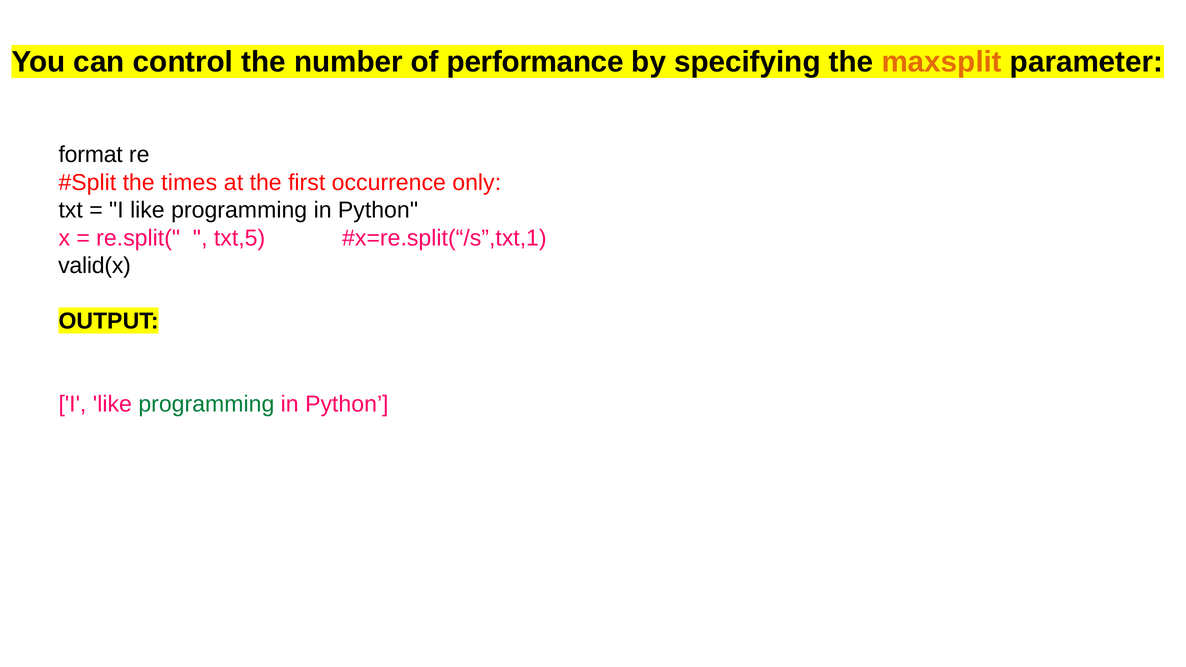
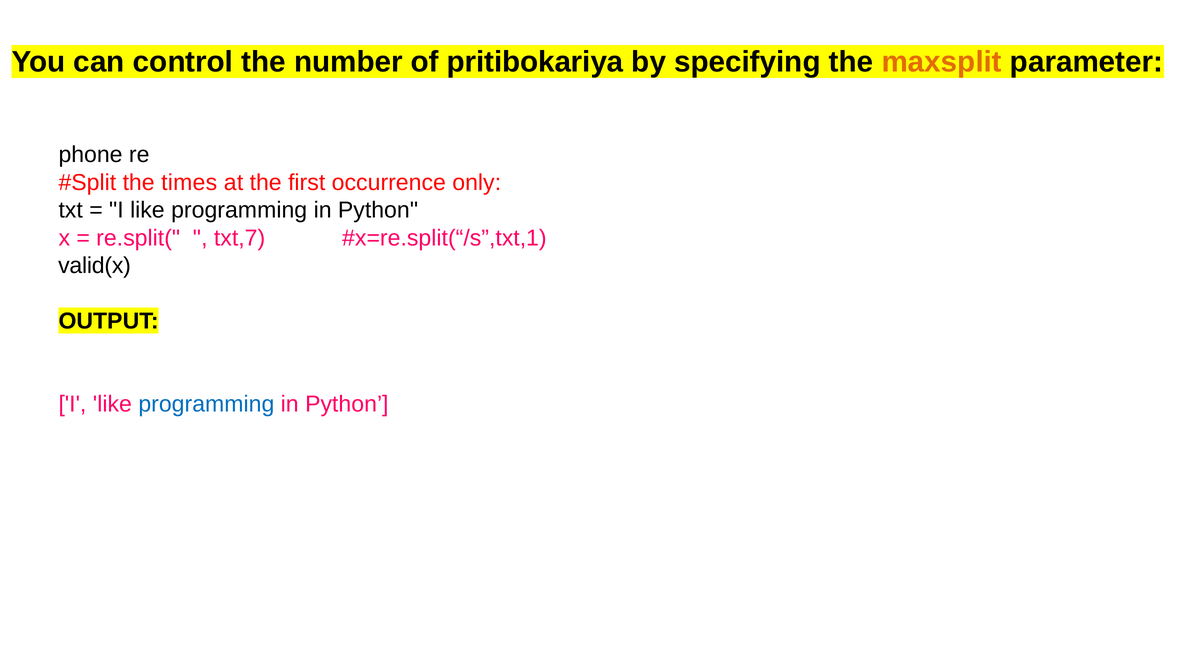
performance: performance -> pritibokariya
format: format -> phone
txt,5: txt,5 -> txt,7
programming at (206, 404) colour: green -> blue
